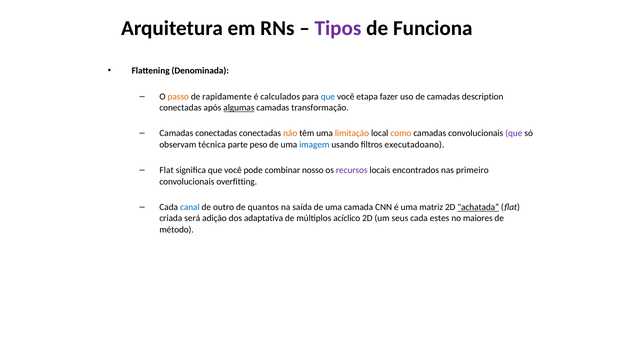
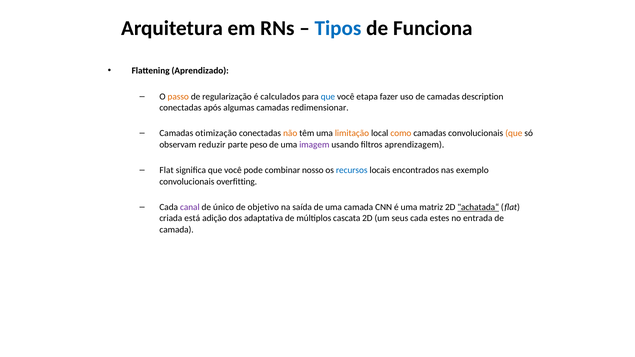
Tipos colour: purple -> blue
Denominada: Denominada -> Aprendizado
rapidamente: rapidamente -> regularização
algumas underline: present -> none
transformação: transformação -> redimensionar
Camadas conectadas: conectadas -> otimização
que at (514, 134) colour: purple -> orange
técnica: técnica -> reduzir
imagem colour: blue -> purple
executadoano: executadoano -> aprendizagem
recursos colour: purple -> blue
primeiro: primeiro -> exemplo
canal colour: blue -> purple
outro: outro -> único
quantos: quantos -> objetivo
será: será -> está
acíclico: acíclico -> cascata
maiores: maiores -> entrada
método at (177, 230): método -> camada
